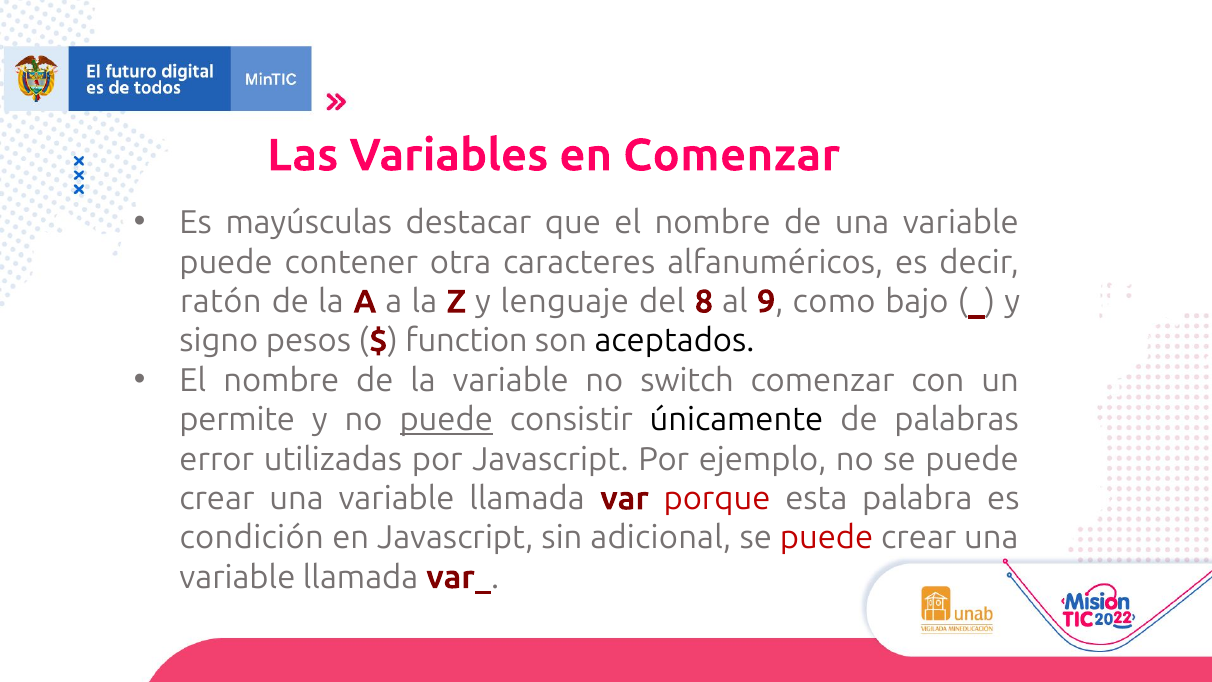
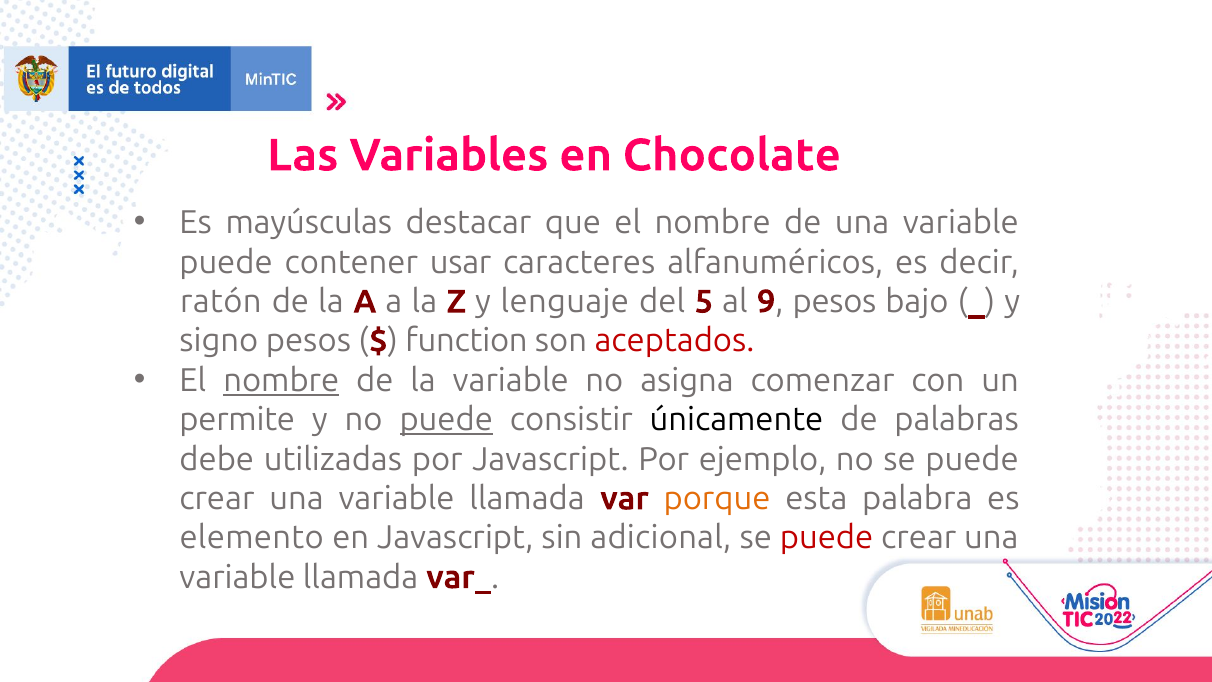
en Comenzar: Comenzar -> Chocolate
otra: otra -> usar
8: 8 -> 5
9 como: como -> pesos
aceptados colour: black -> red
nombre at (281, 380) underline: none -> present
switch: switch -> asigna
error: error -> debe
porque colour: red -> orange
condición: condición -> elemento
